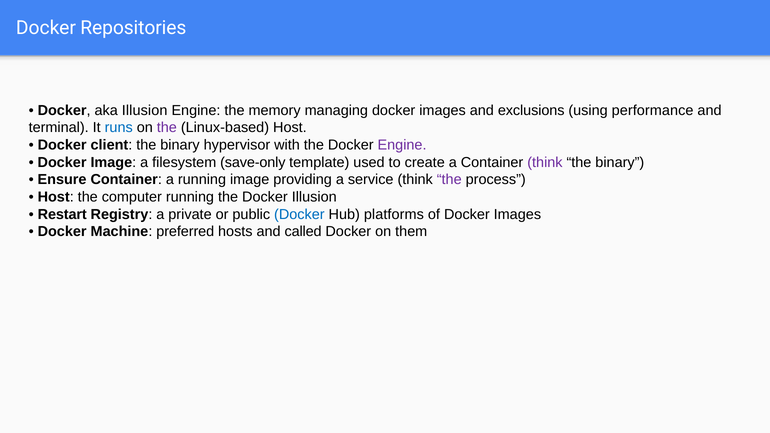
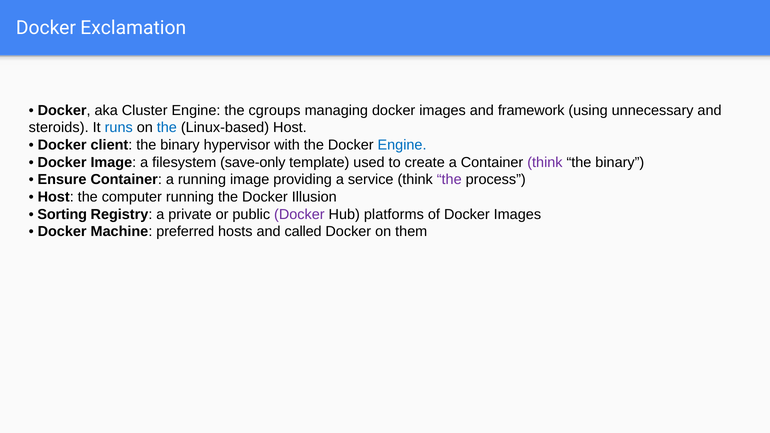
Repositories: Repositories -> Exclamation
aka Illusion: Illusion -> Cluster
memory: memory -> cgroups
exclusions: exclusions -> framework
performance: performance -> unnecessary
terminal: terminal -> steroids
the at (167, 128) colour: purple -> blue
Engine at (402, 145) colour: purple -> blue
Restart: Restart -> Sorting
Docker at (299, 214) colour: blue -> purple
